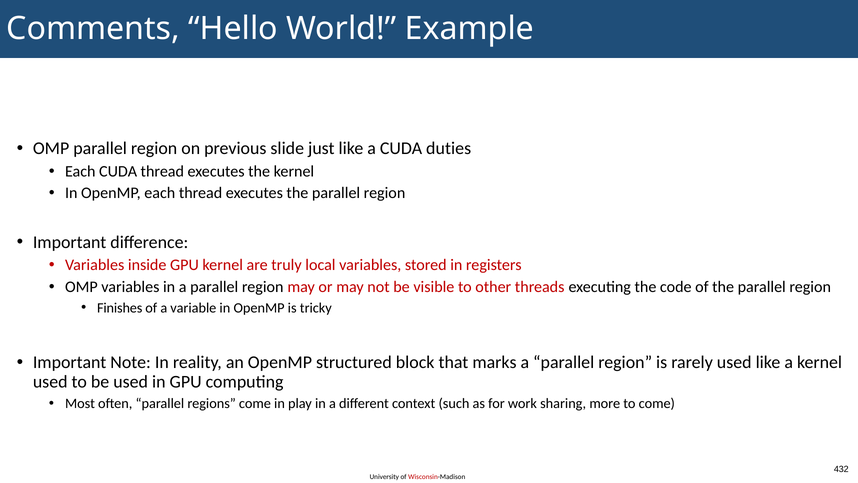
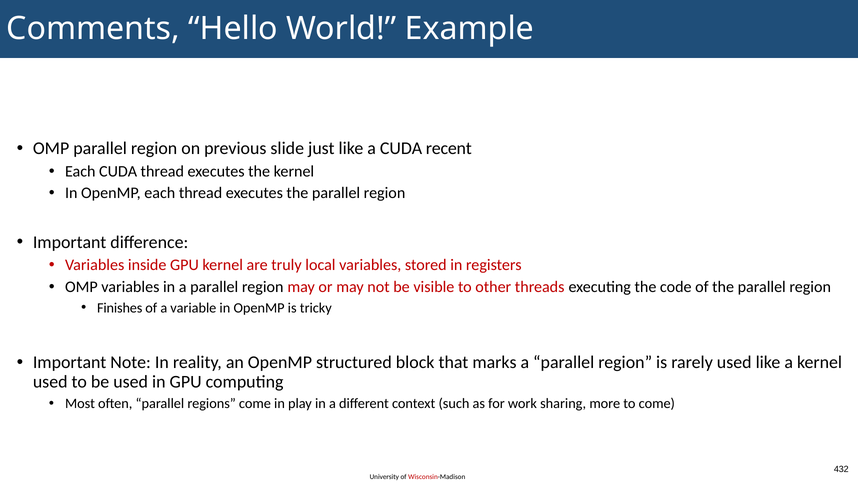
duties: duties -> recent
